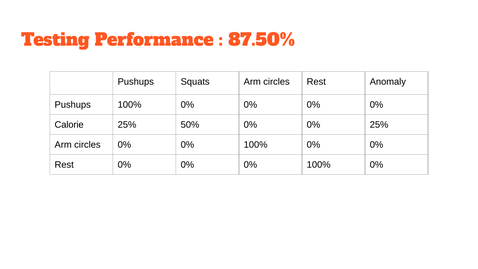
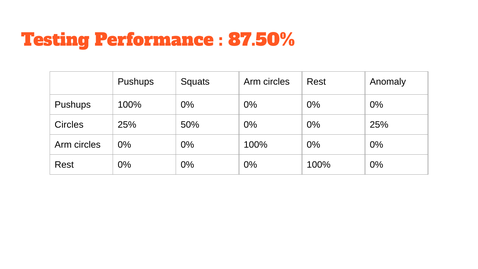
Calorie at (69, 125): Calorie -> Circles
